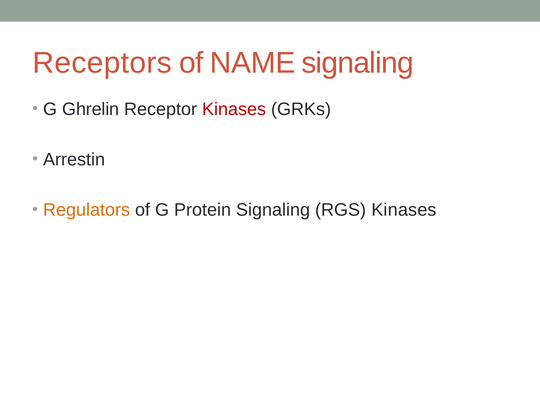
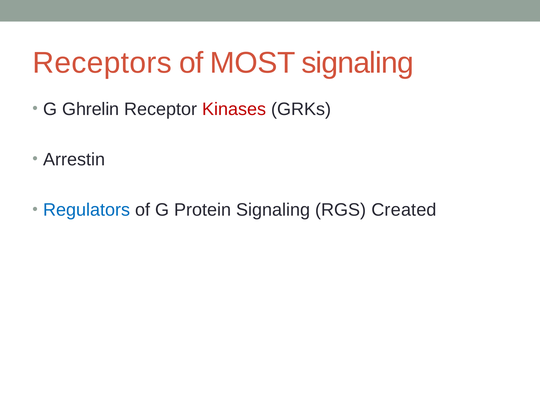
NAME: NAME -> MOST
Regulators colour: orange -> blue
RGS Kinases: Kinases -> Created
